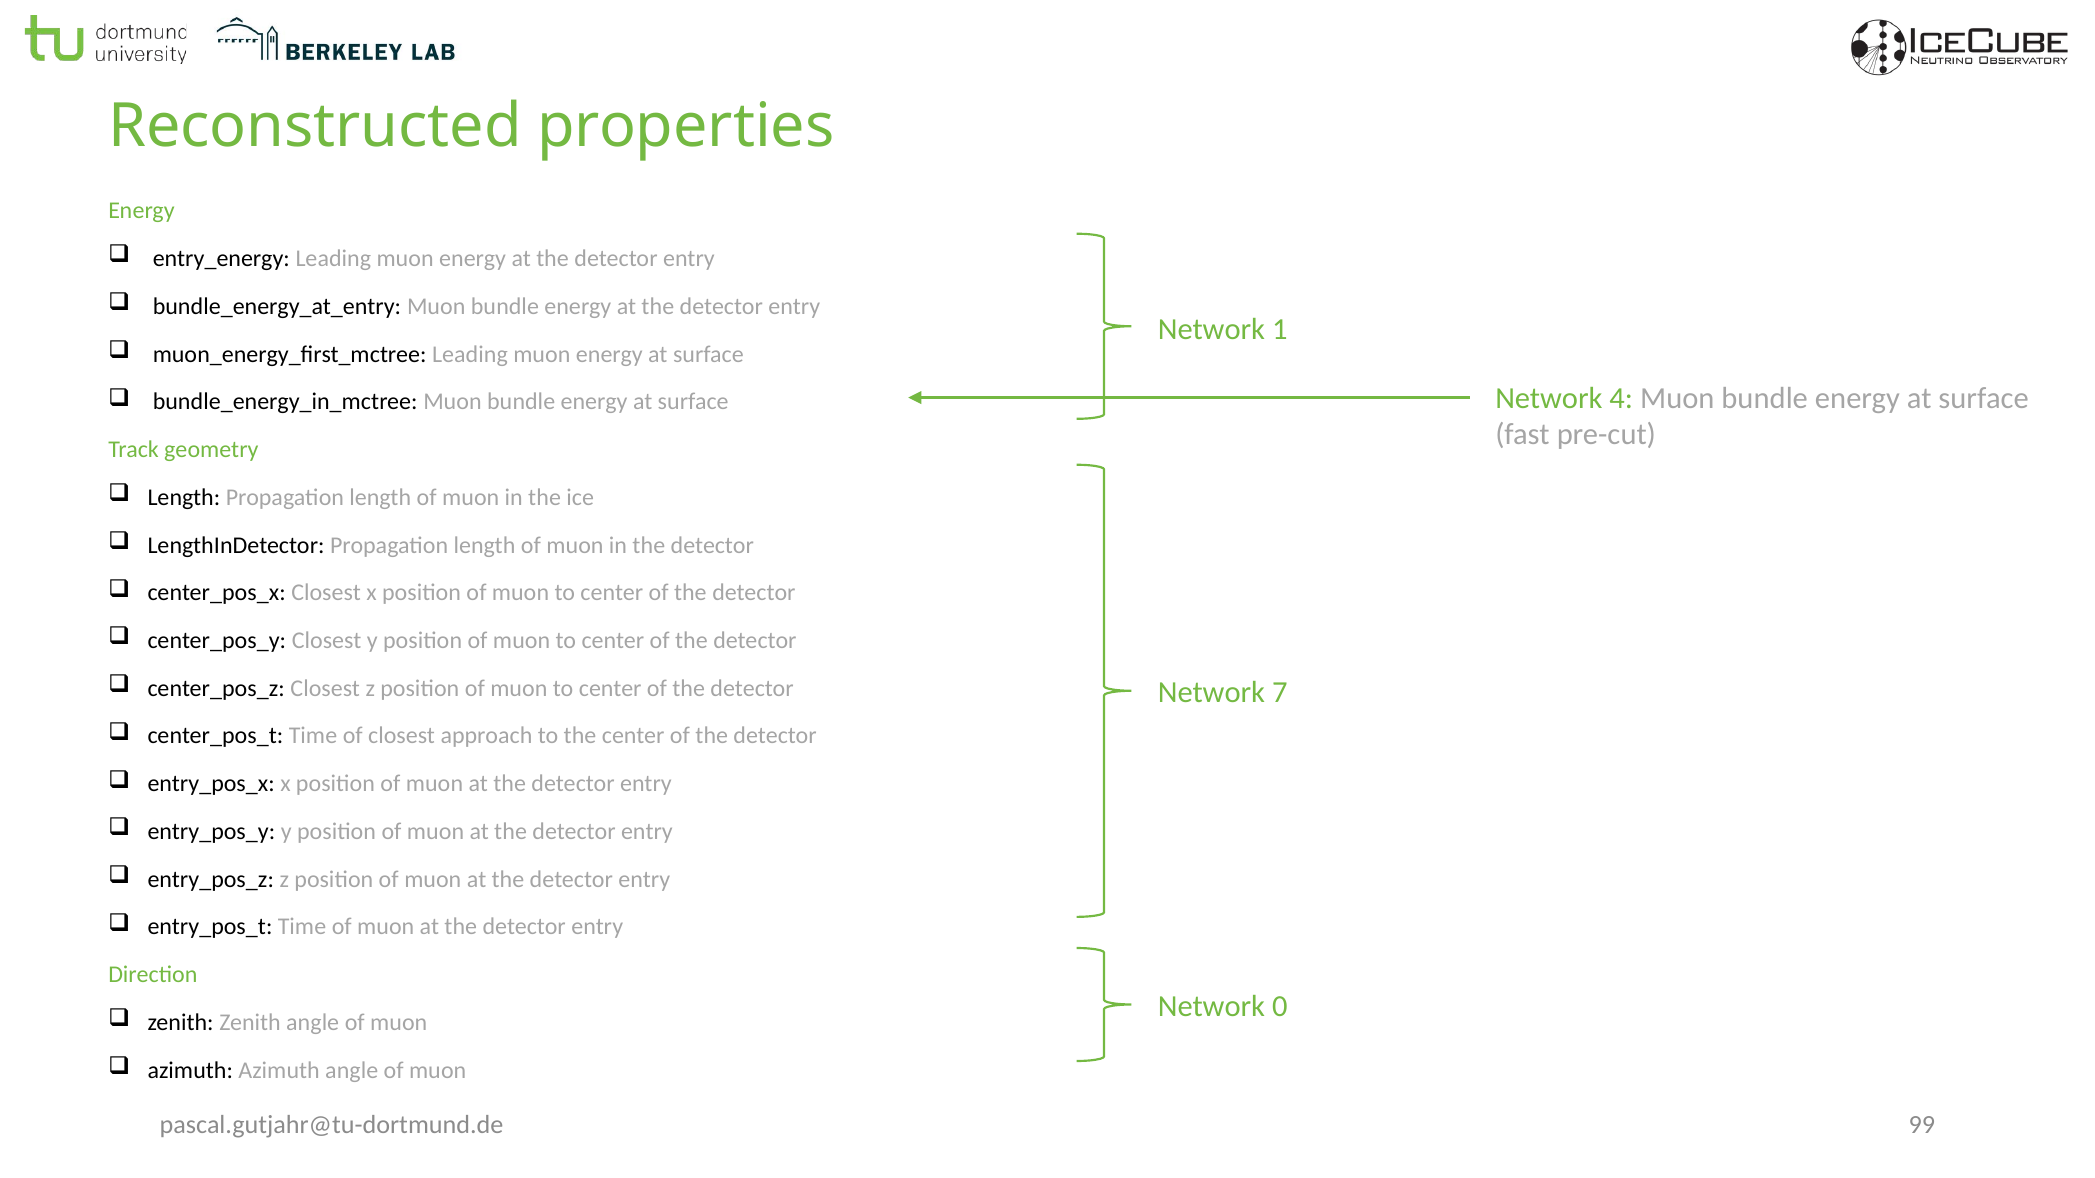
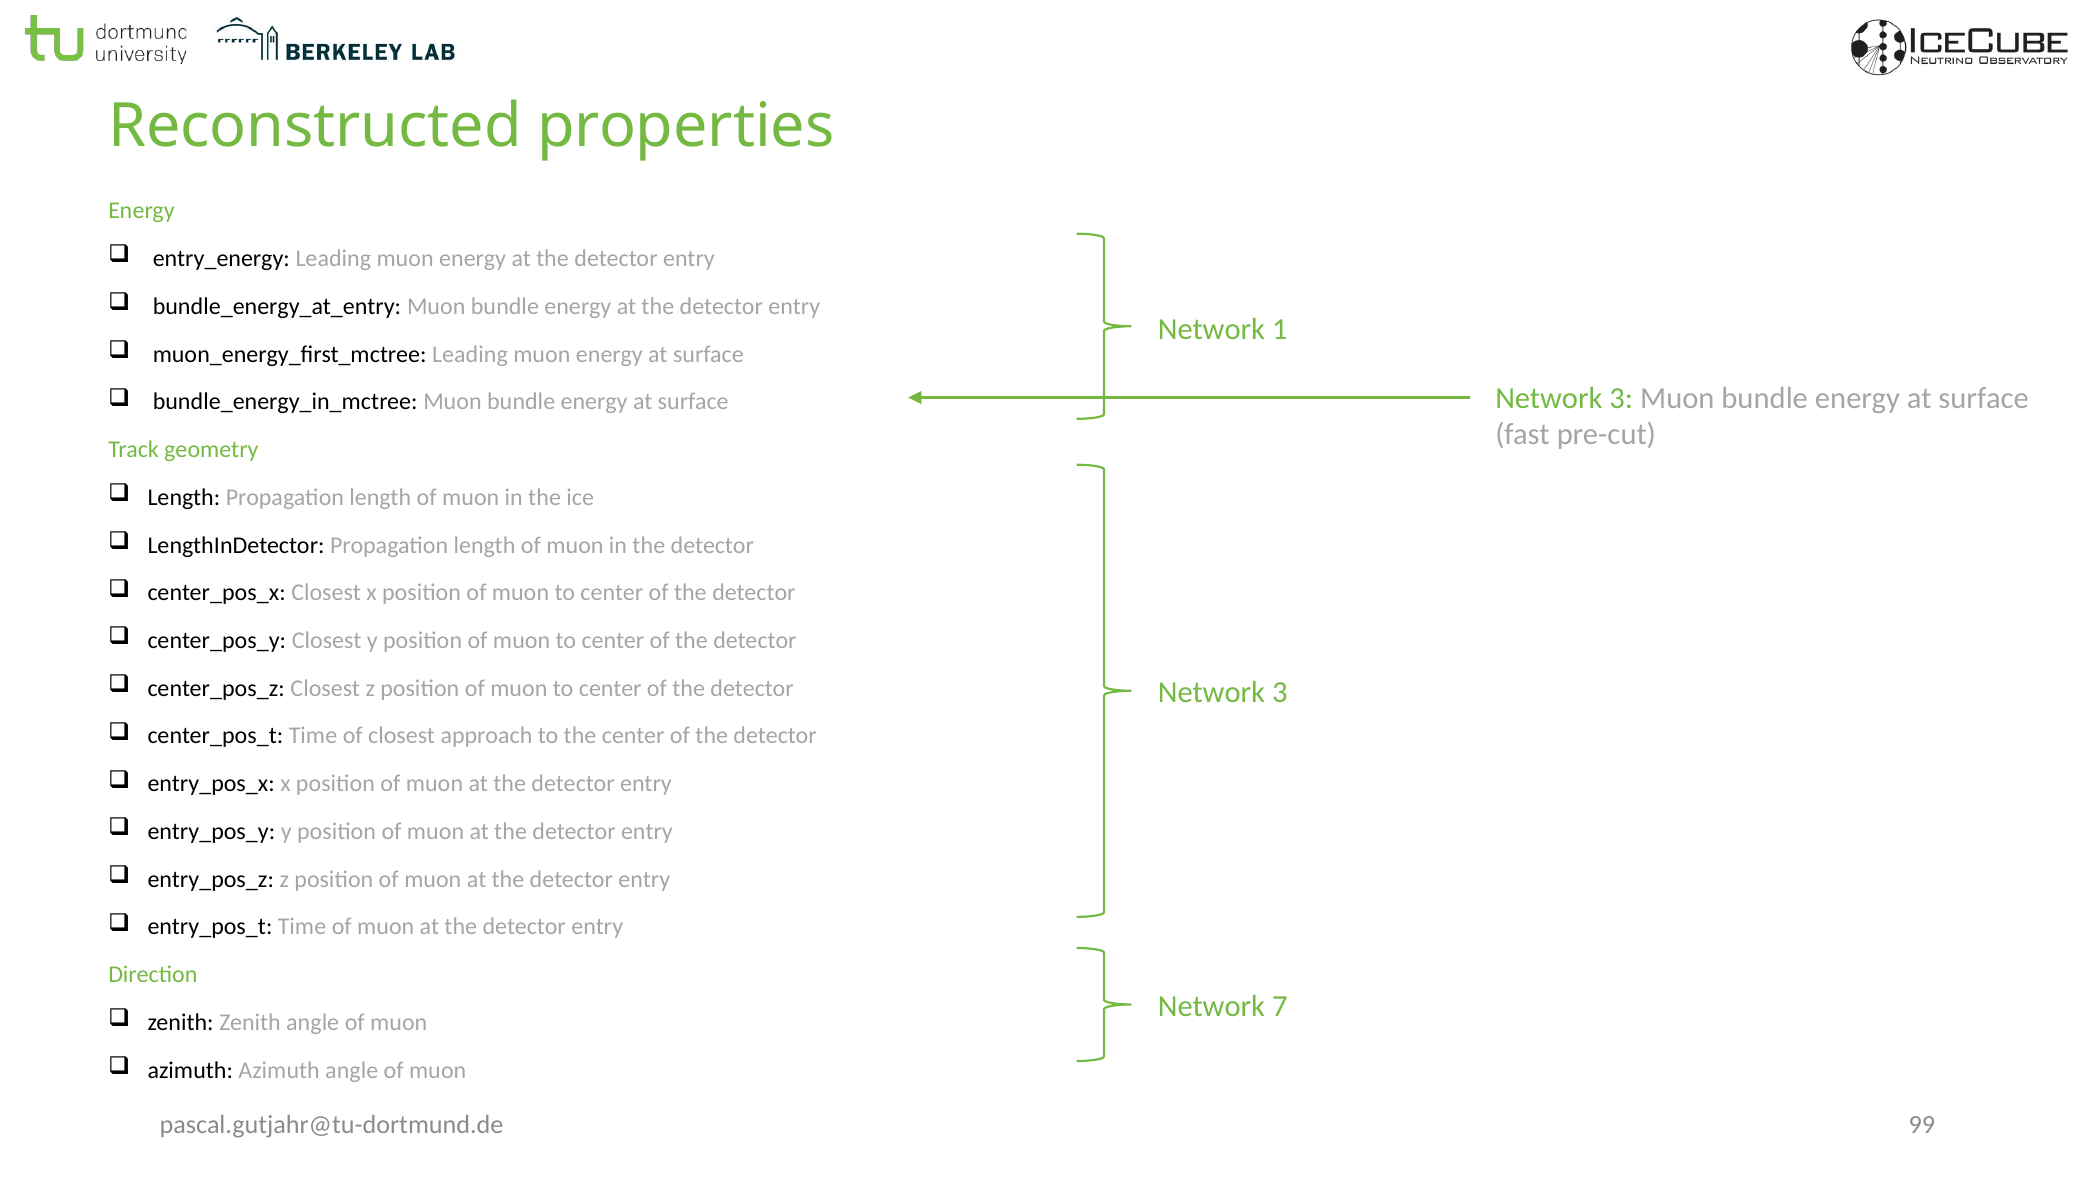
4 at (1621, 398): 4 -> 3
7 at (1280, 693): 7 -> 3
0: 0 -> 7
